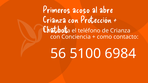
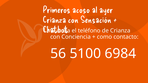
abre: abre -> ayer
Protección: Protección -> Sensación
